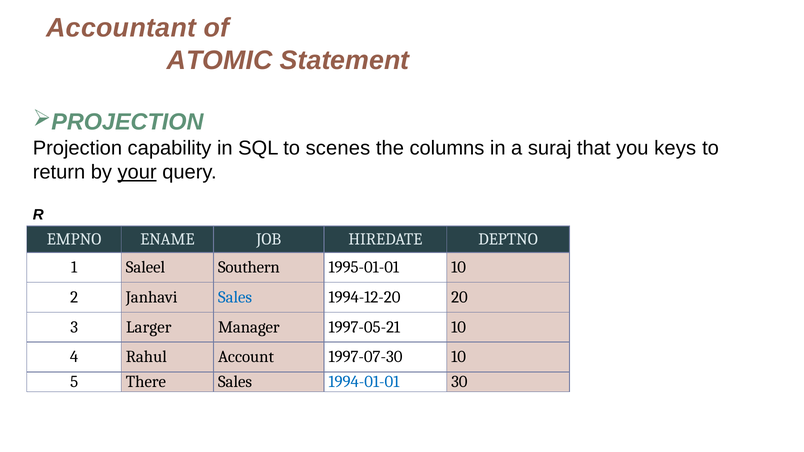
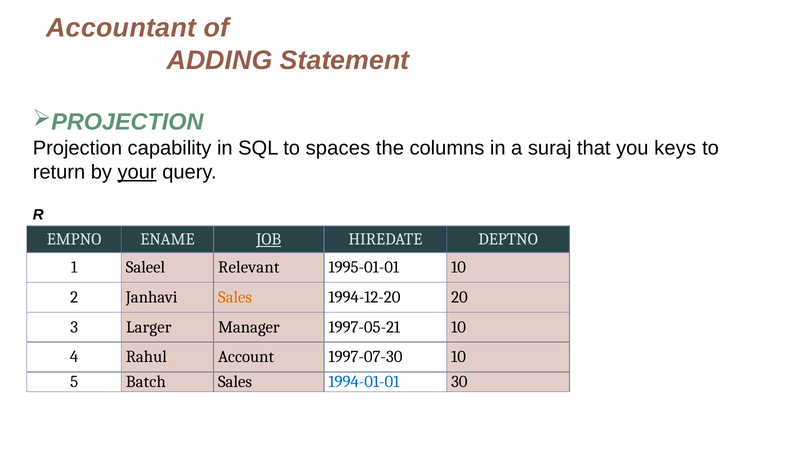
ATOMIC: ATOMIC -> ADDING
scenes: scenes -> spaces
JOB underline: none -> present
Southern: Southern -> Relevant
Sales at (235, 297) colour: blue -> orange
There: There -> Batch
